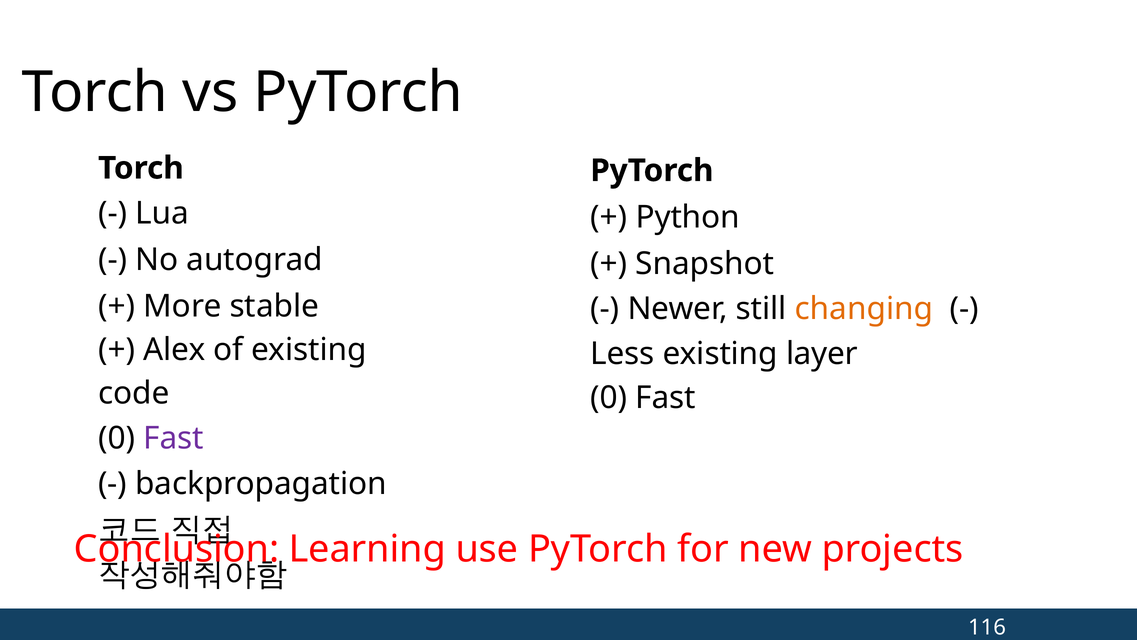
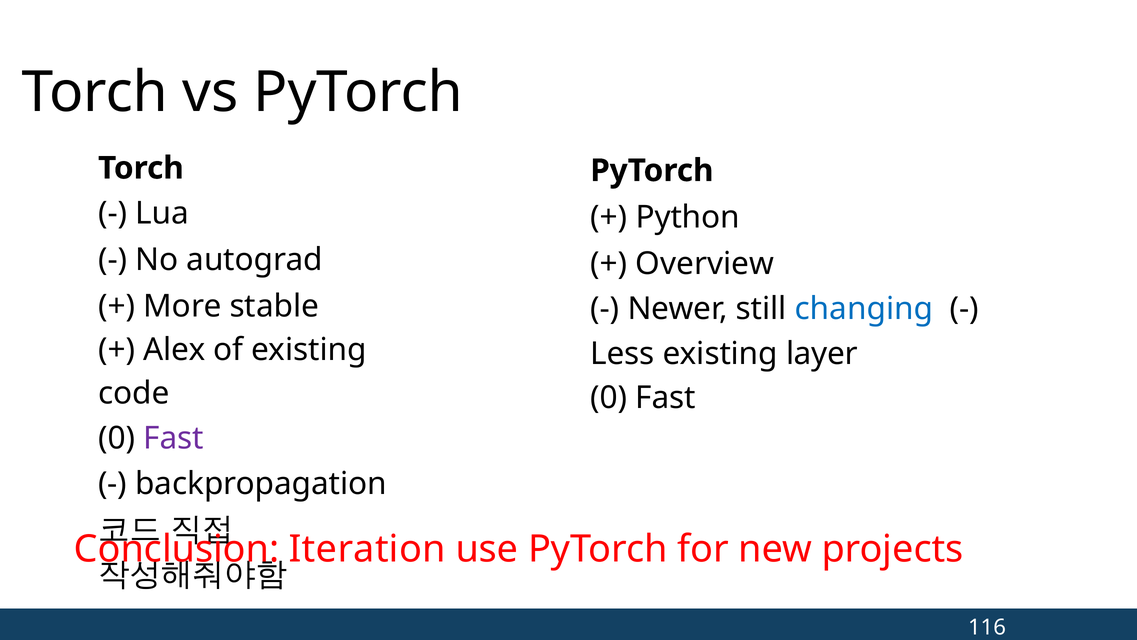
Snapshot: Snapshot -> Overview
changing colour: orange -> blue
Learning: Learning -> Iteration
